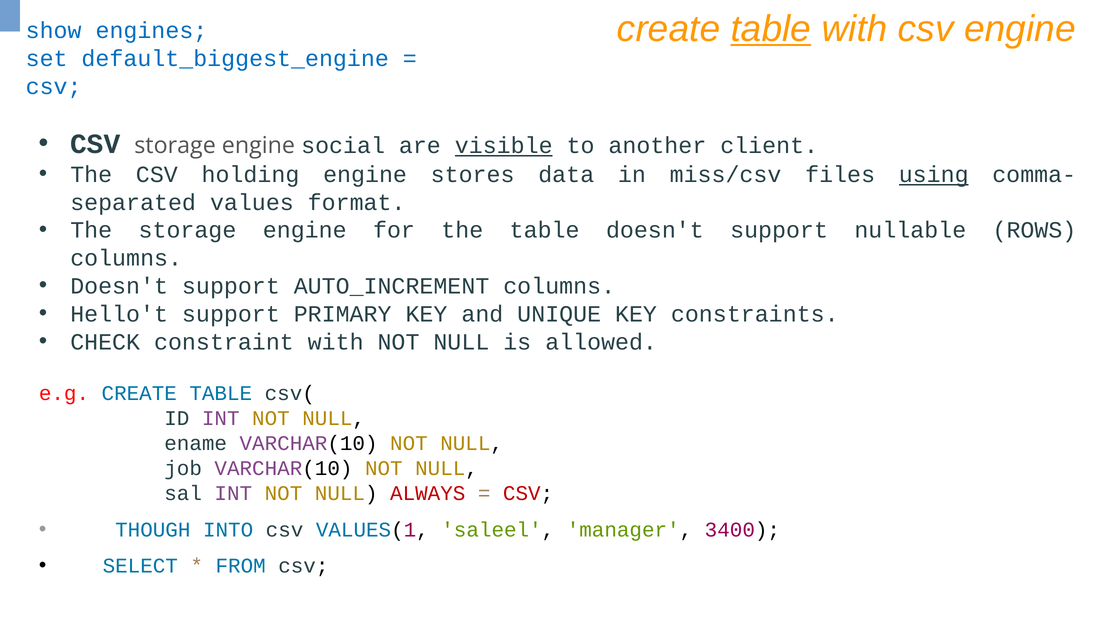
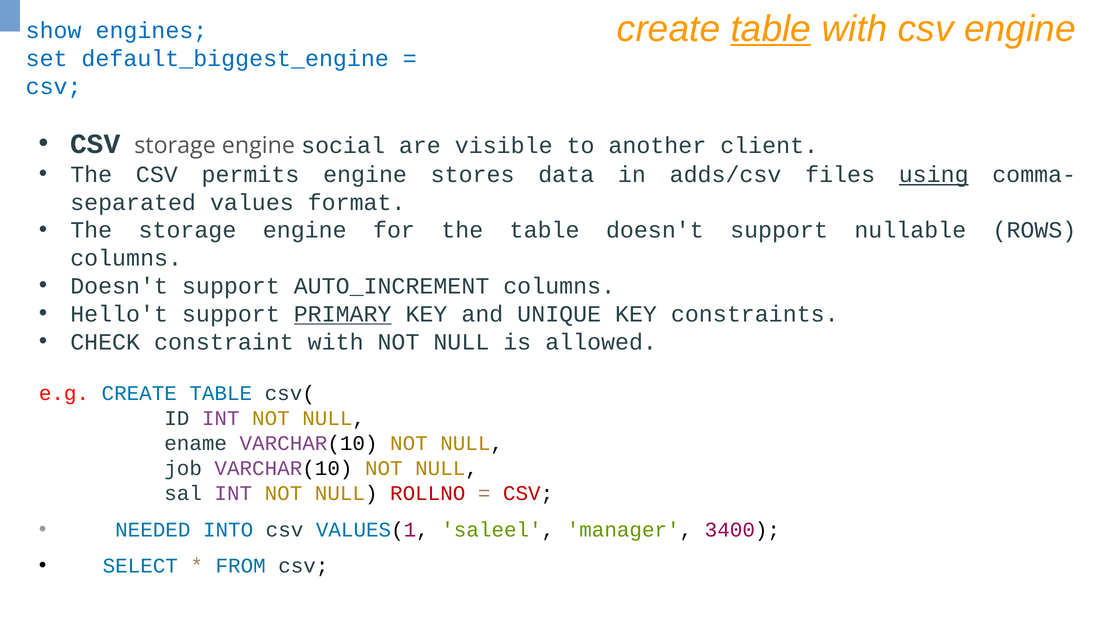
visible underline: present -> none
holding: holding -> permits
miss/csv: miss/csv -> adds/csv
PRIMARY underline: none -> present
ALWAYS: ALWAYS -> ROLLNO
THOUGH: THOUGH -> NEEDED
